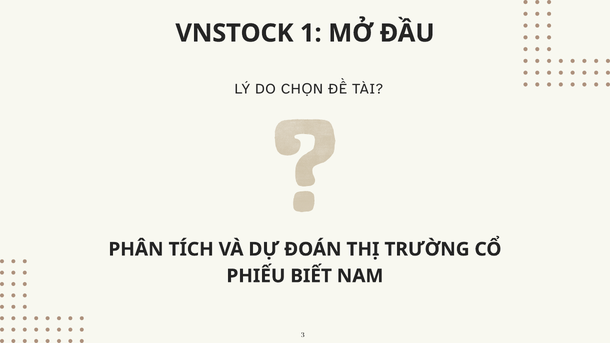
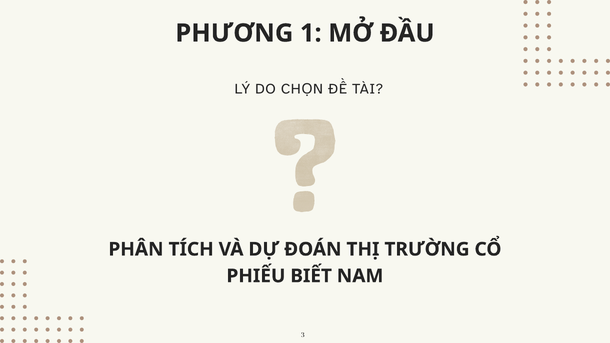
VNSTOCK: VNSTOCK -> PHƯƠNG
